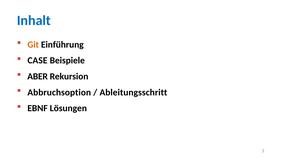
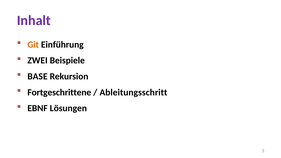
Inhalt colour: blue -> purple
CASE: CASE -> ZWEI
ABER: ABER -> BASE
Abbruchsoption: Abbruchsoption -> Fortgeschrittene
